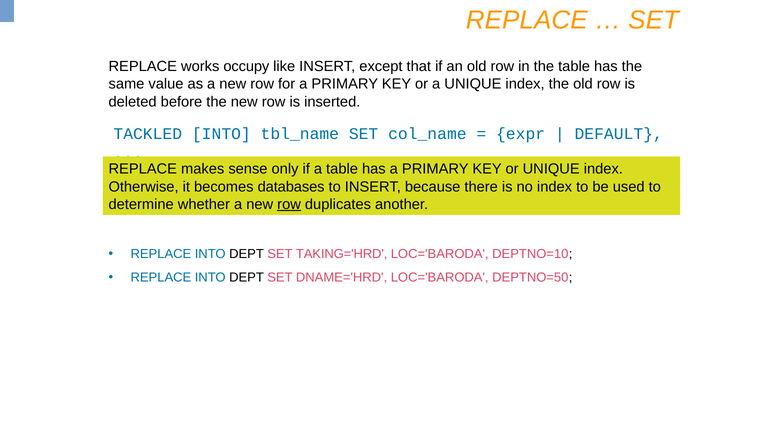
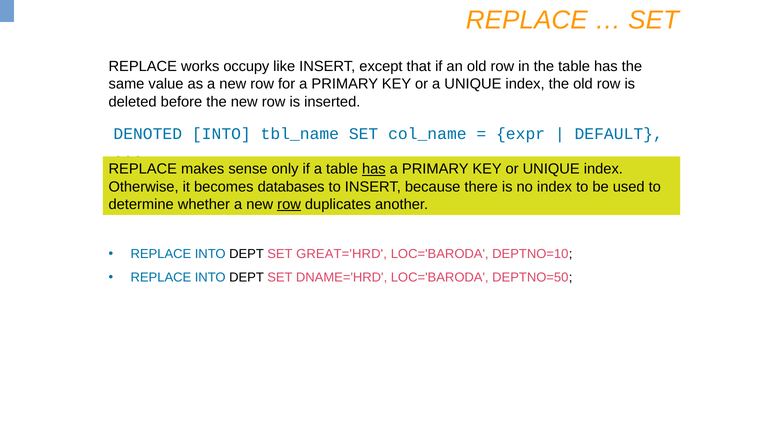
TACKLED: TACKLED -> DENOTED
has at (374, 169) underline: none -> present
TAKING='HRD: TAKING='HRD -> GREAT='HRD
